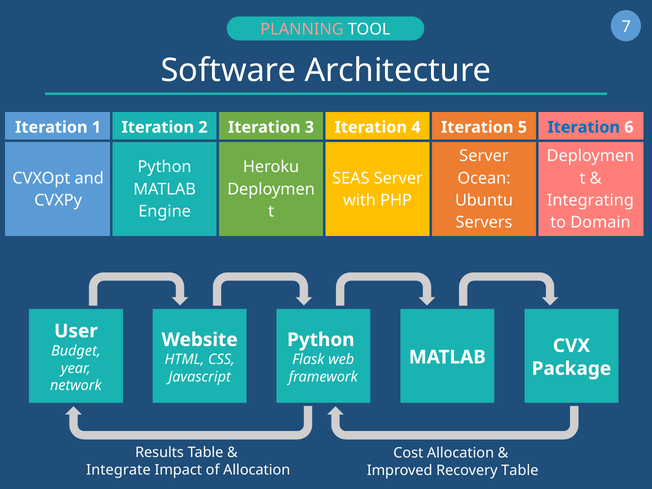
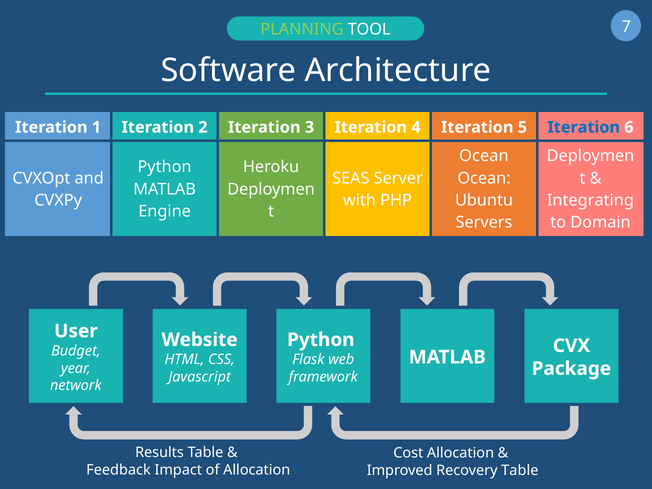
PLANNING colour: pink -> light green
Server at (484, 156): Server -> Ocean
Integrate: Integrate -> Feedback
